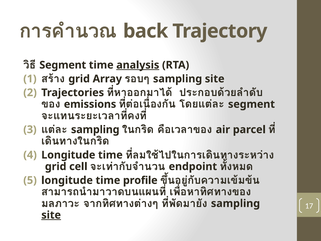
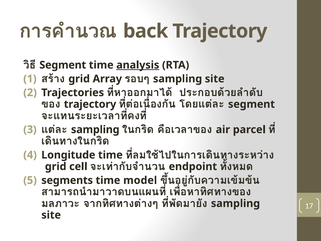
emissions at (90, 104): emissions -> trajectory
longitude at (67, 180): longitude -> segments
profile: profile -> model
site at (51, 215) underline: present -> none
